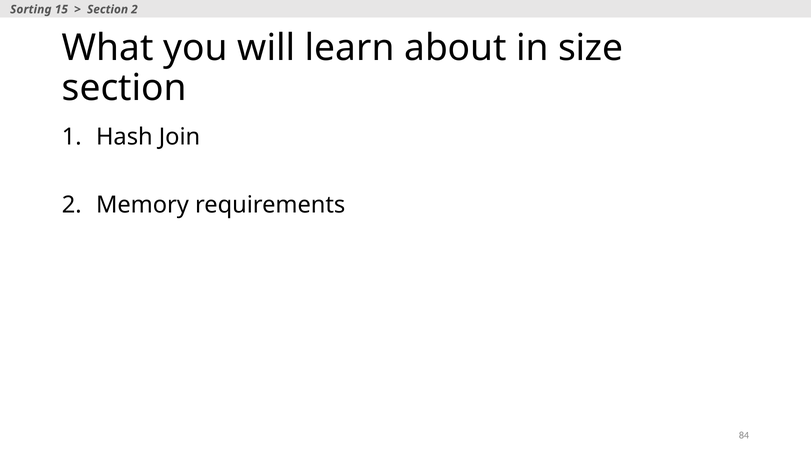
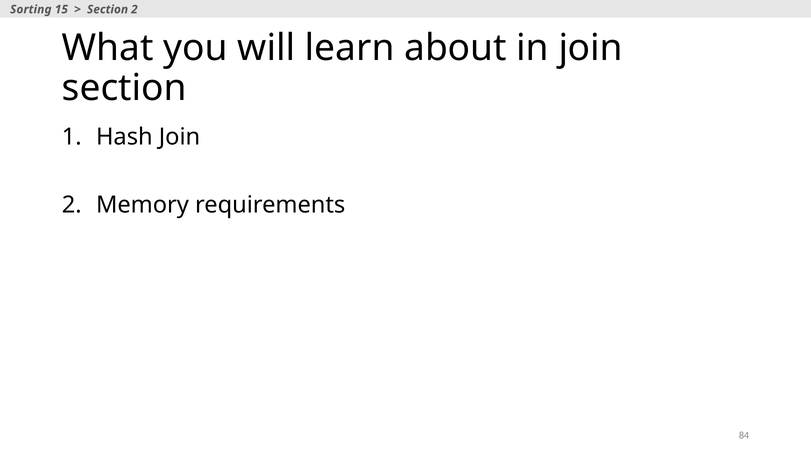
in size: size -> join
